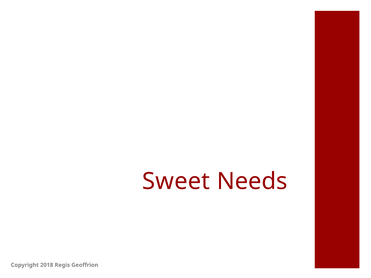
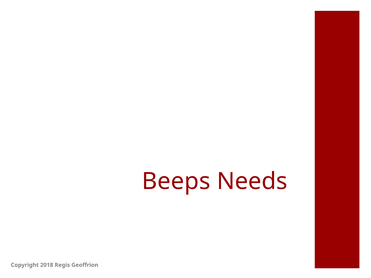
Sweet: Sweet -> Beeps
